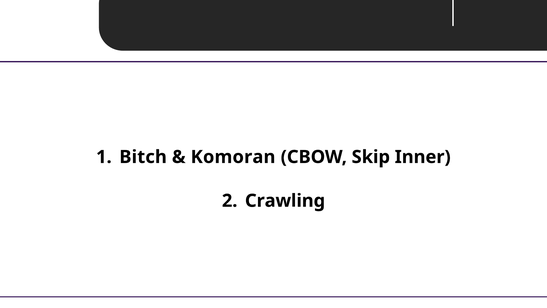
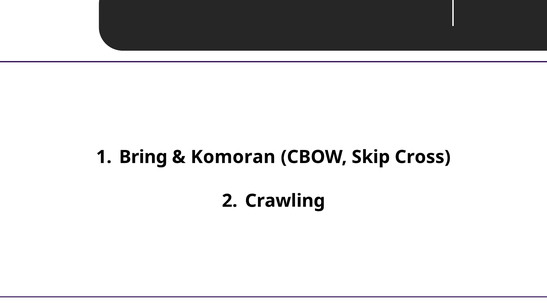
Bitch: Bitch -> Bring
Inner: Inner -> Cross
